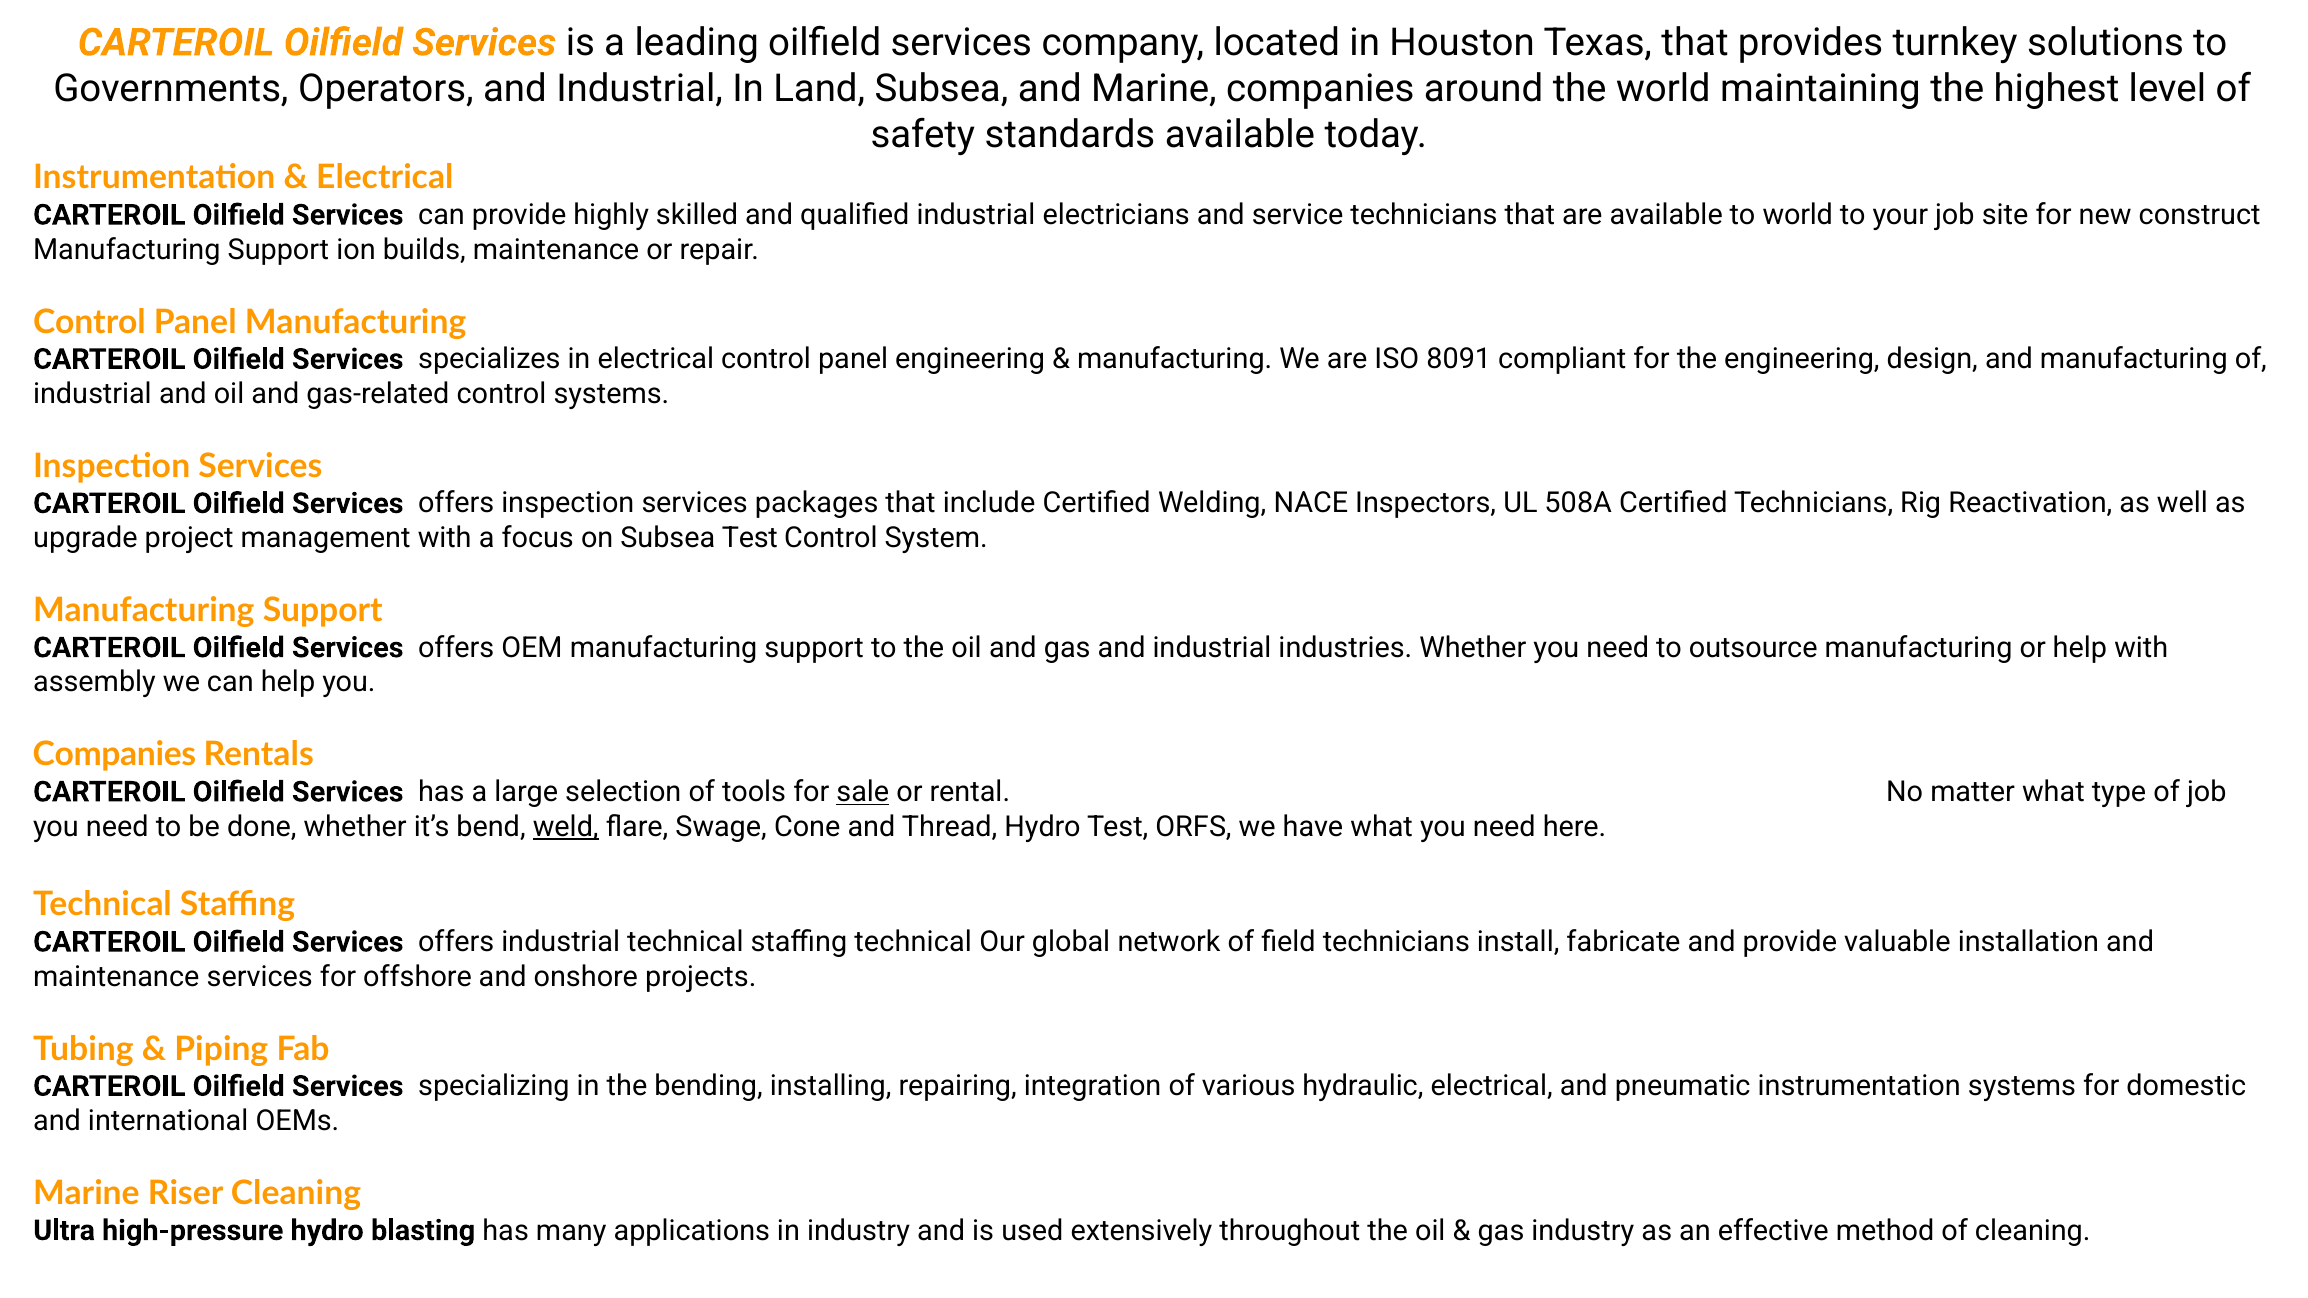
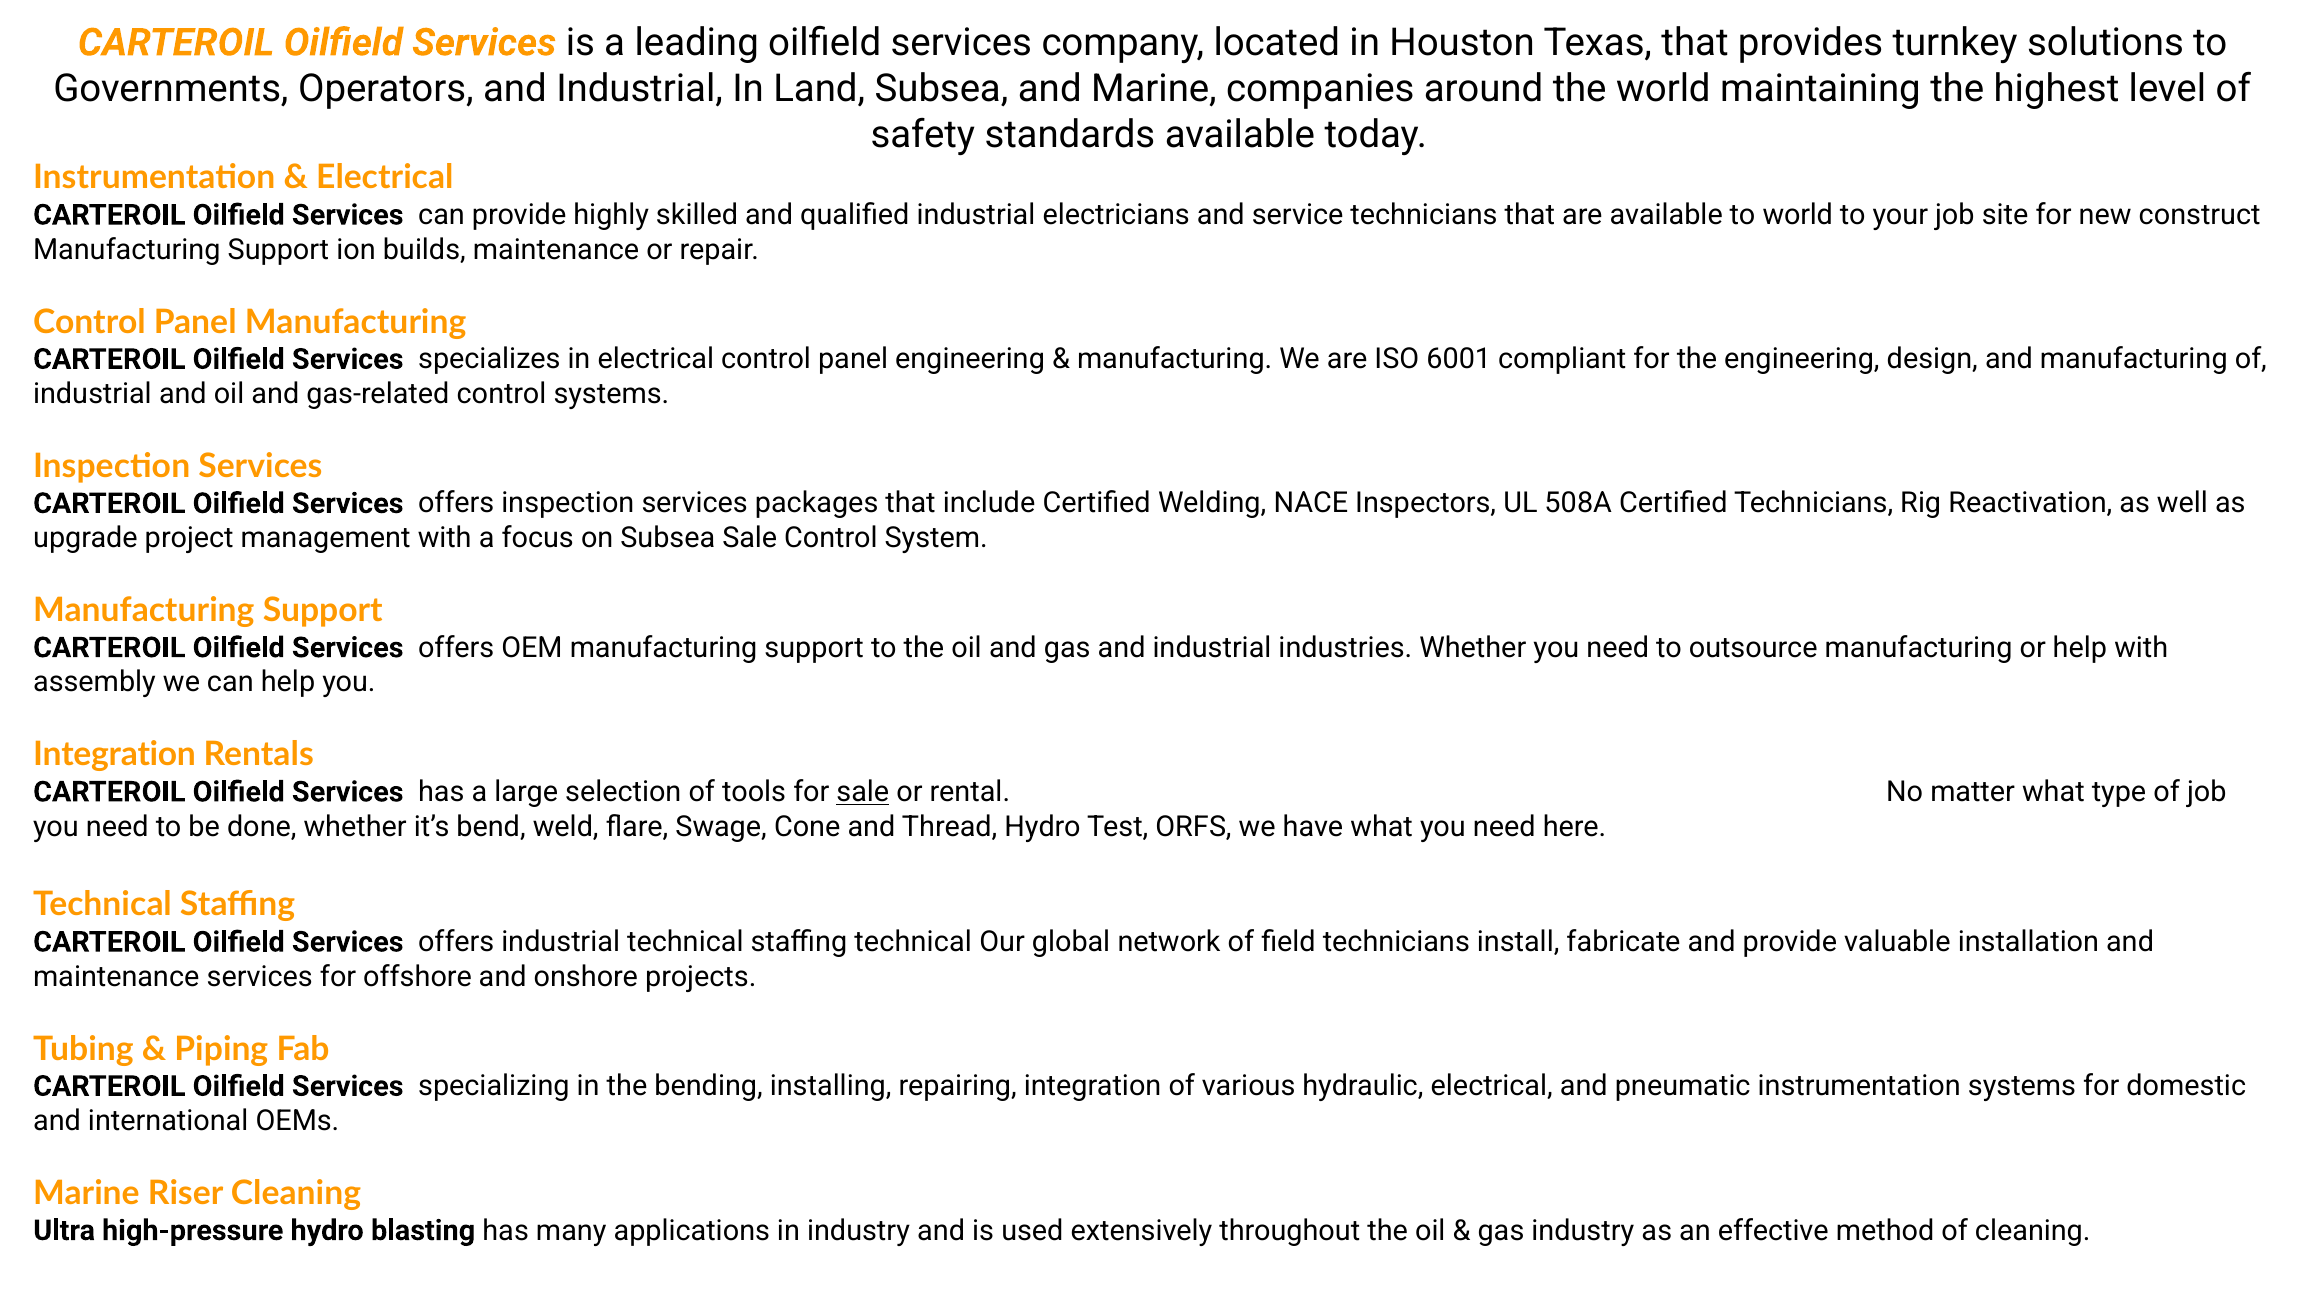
8091: 8091 -> 6001
Subsea Test: Test -> Sale
Companies at (114, 755): Companies -> Integration
weld underline: present -> none
